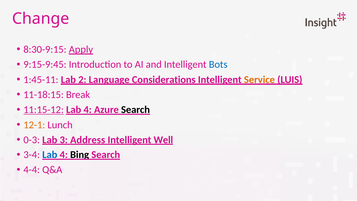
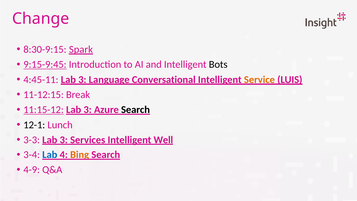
Apply: Apply -> Spark
9:15-9:45 underline: none -> present
Bots colour: blue -> black
1:45-11: 1:45-11 -> 4:45-11
2 at (82, 80): 2 -> 3
Considerations: Considerations -> Conversational
11-18:15: 11-18:15 -> 11-12:15
4 at (88, 110): 4 -> 3
12-1 colour: orange -> black
0-3: 0-3 -> 3-3
Address: Address -> Services
Bing colour: black -> orange
4-4: 4-4 -> 4-9
